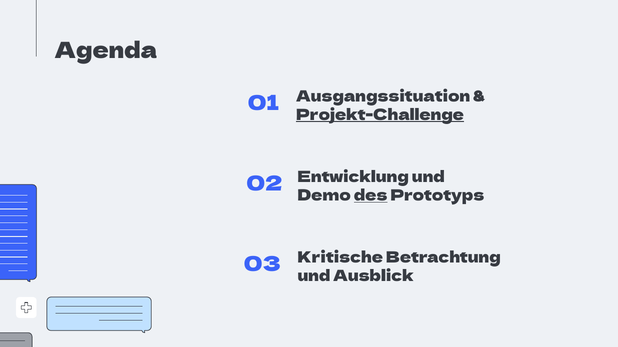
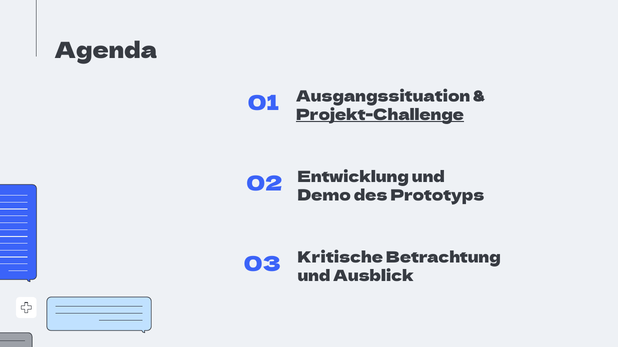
des underline: present -> none
